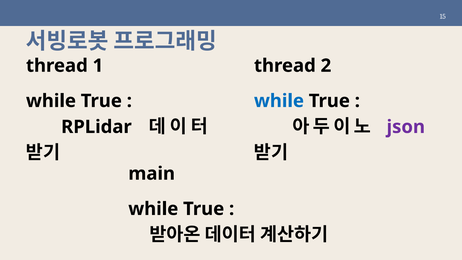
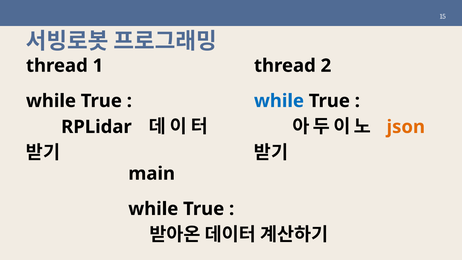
json colour: purple -> orange
